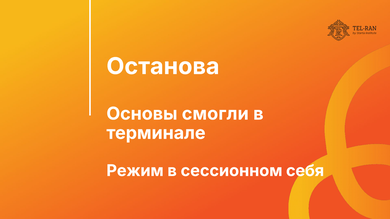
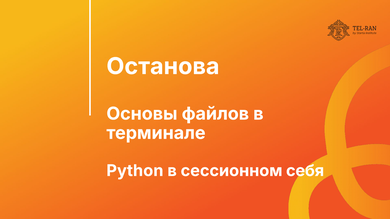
смогли: смогли -> файлов
Режим: Режим -> Python
